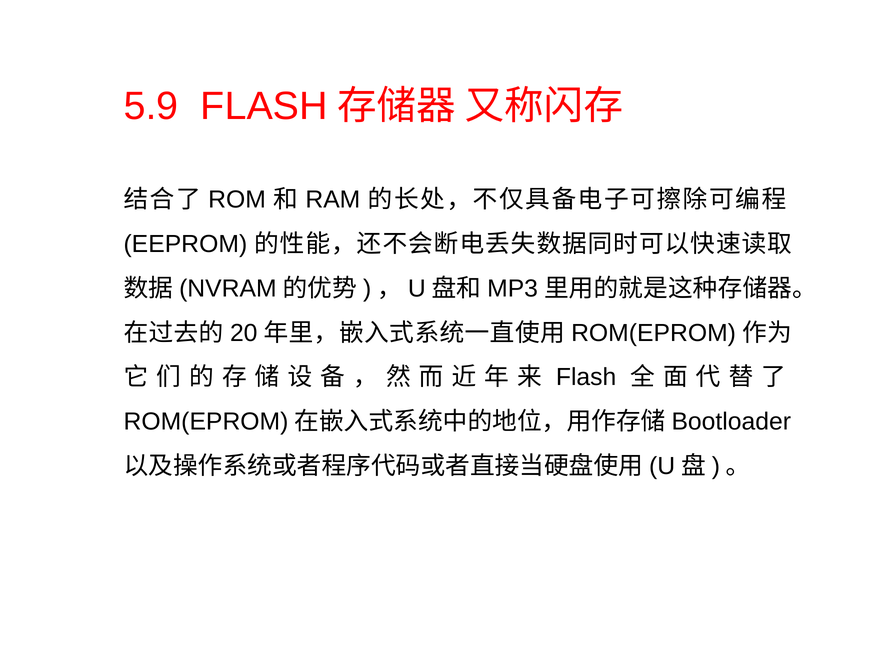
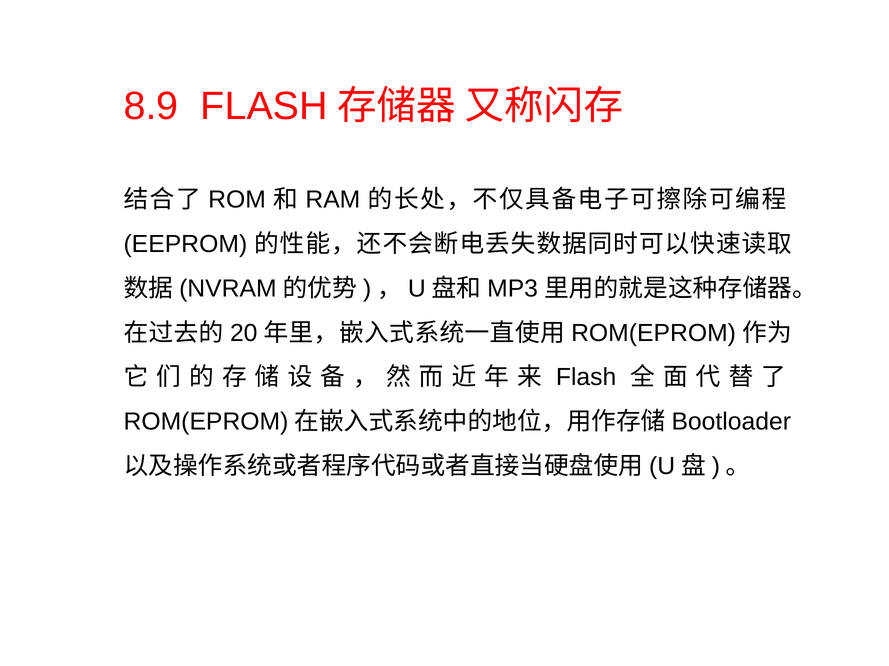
5.9: 5.9 -> 8.9
